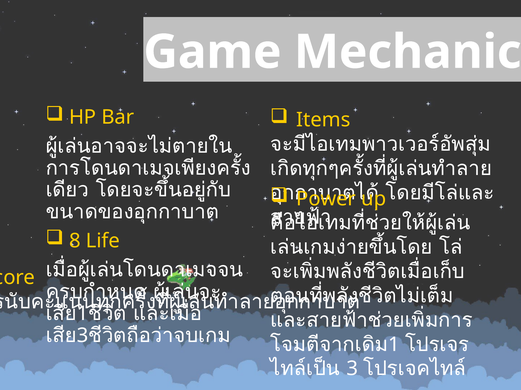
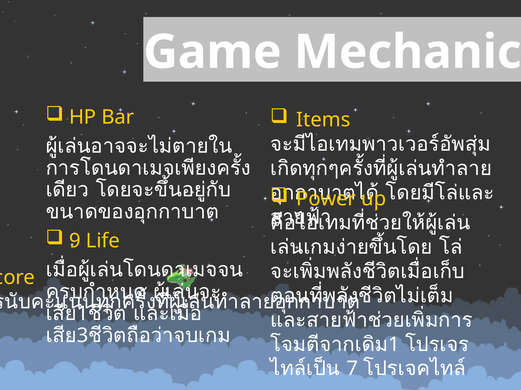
8: 8 -> 9
3: 3 -> 7
